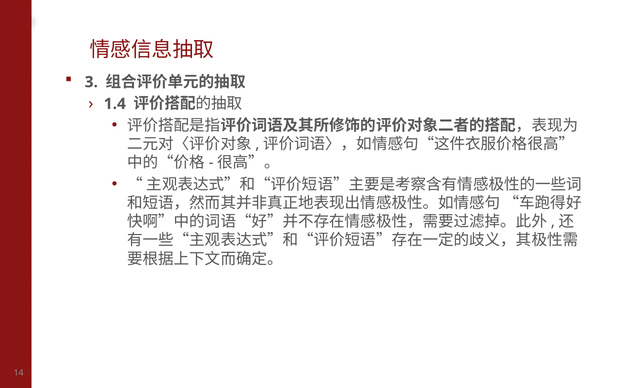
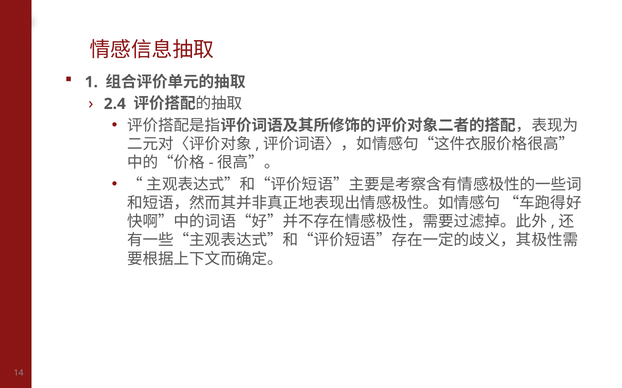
3: 3 -> 1
1.4: 1.4 -> 2.4
